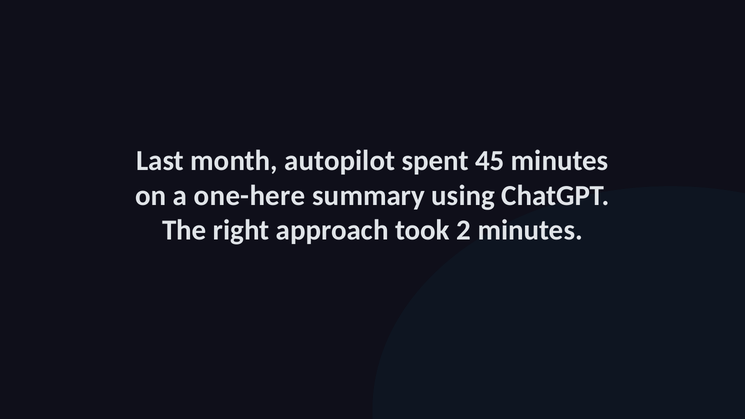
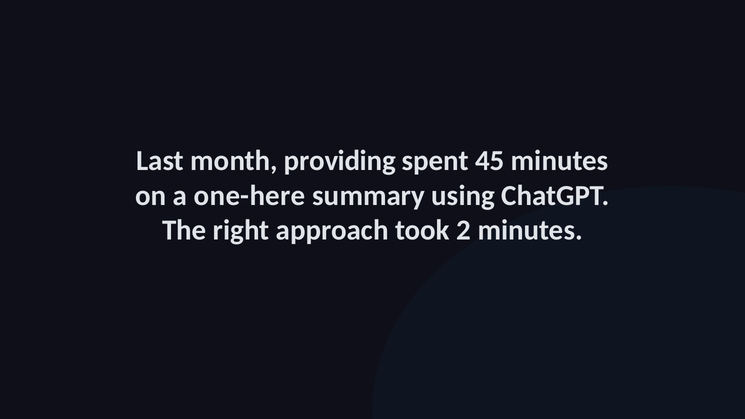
autopilot: autopilot -> providing
